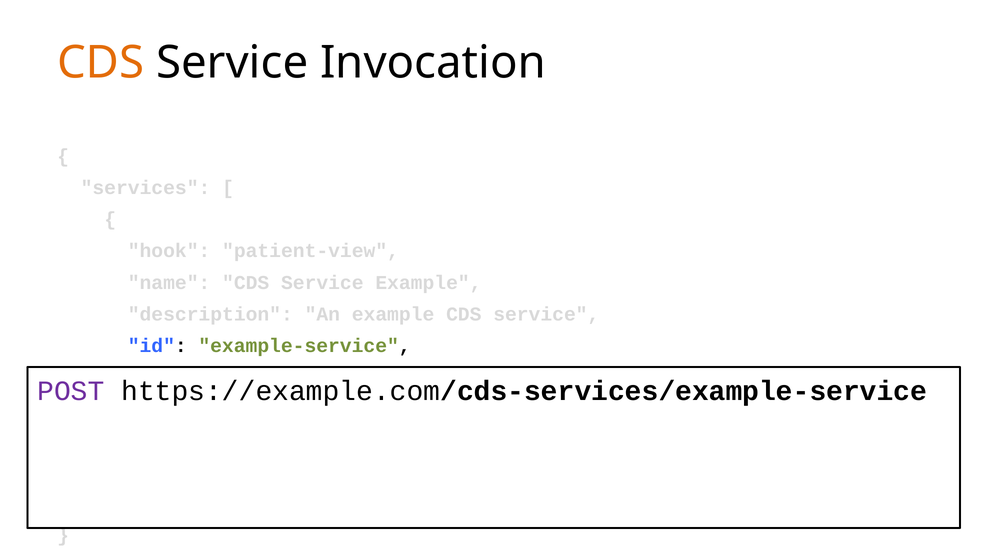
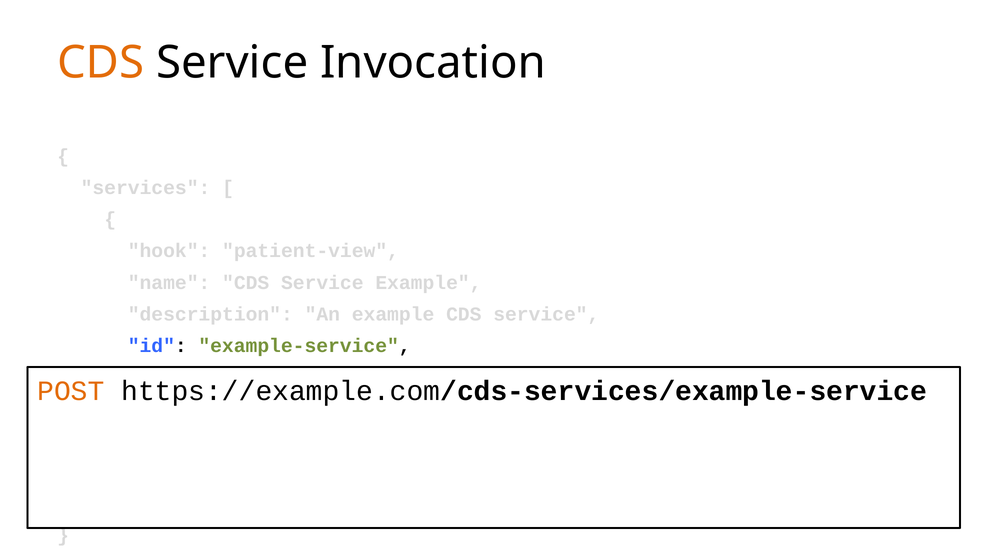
POST colour: purple -> orange
